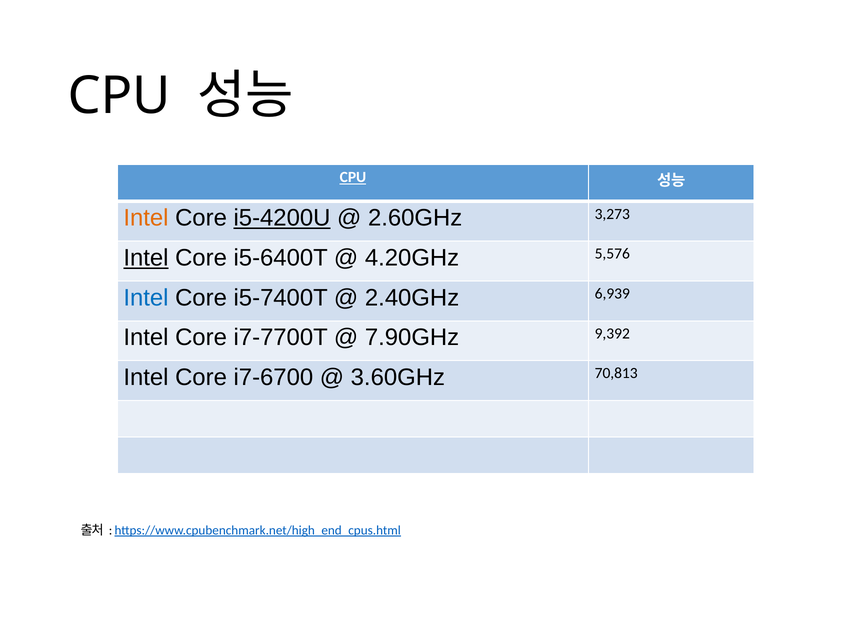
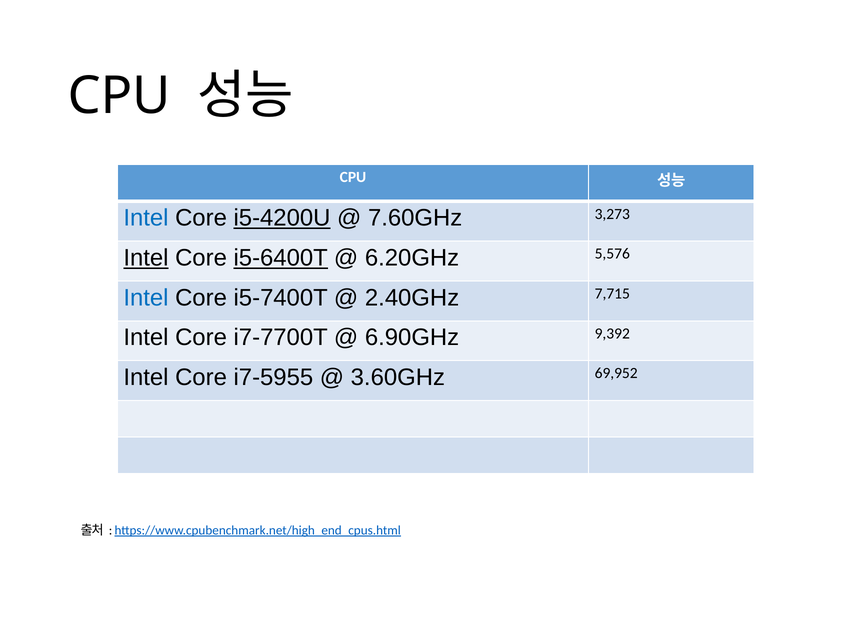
CPU at (353, 177) underline: present -> none
Intel at (146, 218) colour: orange -> blue
2.60GHz: 2.60GHz -> 7.60GHz
i5-6400T underline: none -> present
4.20GHz: 4.20GHz -> 6.20GHz
6,939: 6,939 -> 7,715
7.90GHz: 7.90GHz -> 6.90GHz
i7-6700: i7-6700 -> i7-5955
70,813: 70,813 -> 69,952
